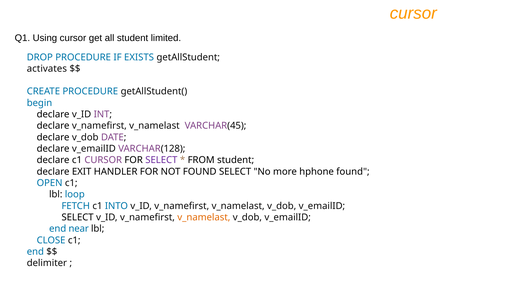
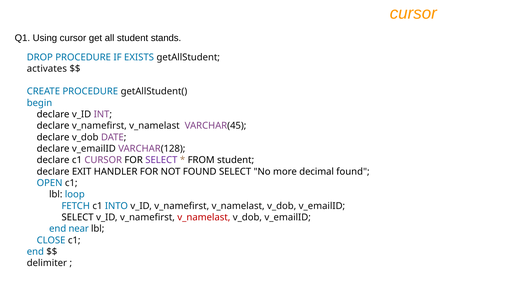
limited: limited -> stands
hphone: hphone -> decimal
v_namelast at (204, 218) colour: orange -> red
